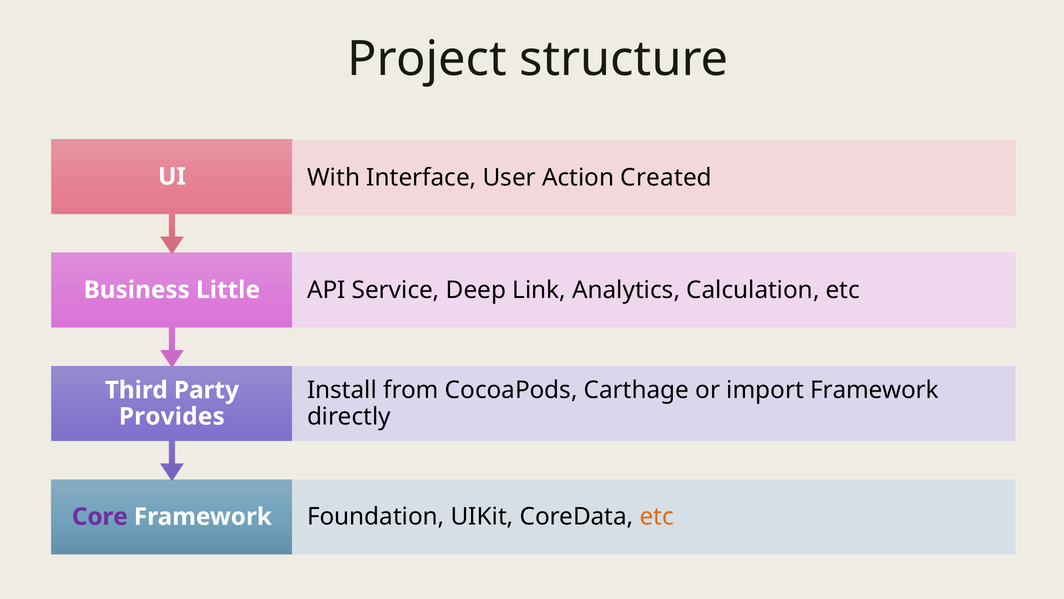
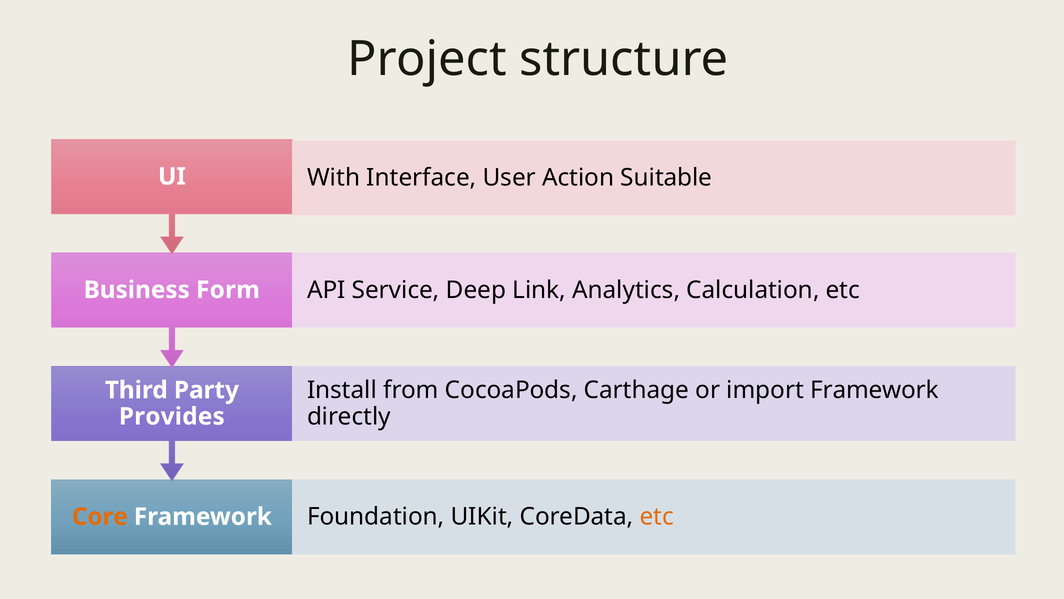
Created: Created -> Suitable
Little: Little -> Form
Core colour: purple -> orange
